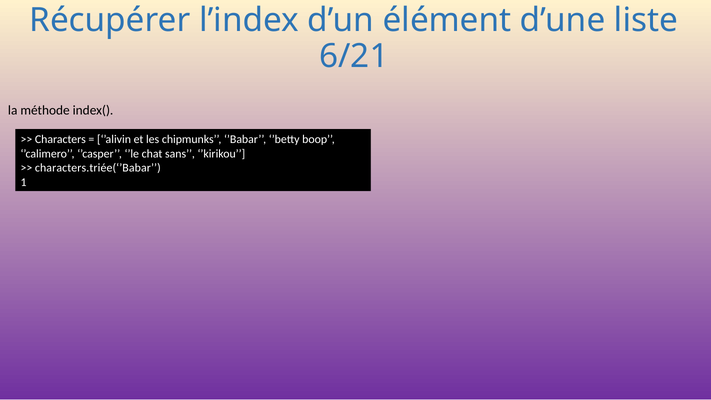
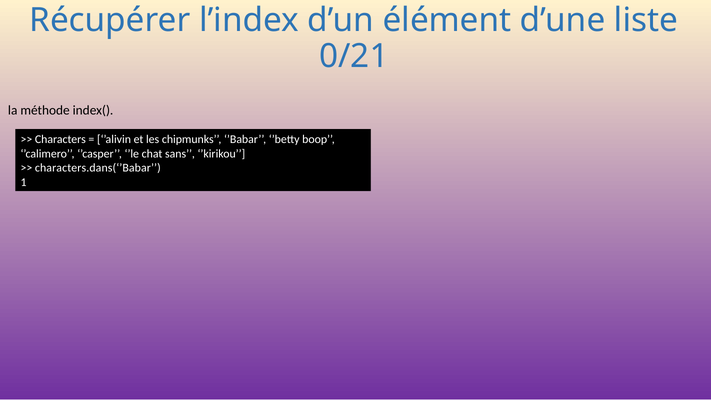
6/21: 6/21 -> 0/21
characters.triée(‘’Babar: characters.triée(‘’Babar -> characters.dans(‘’Babar
